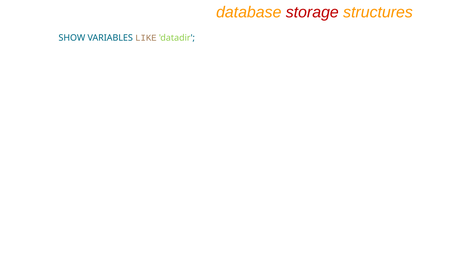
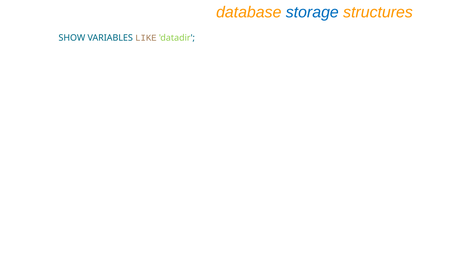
storage colour: red -> blue
